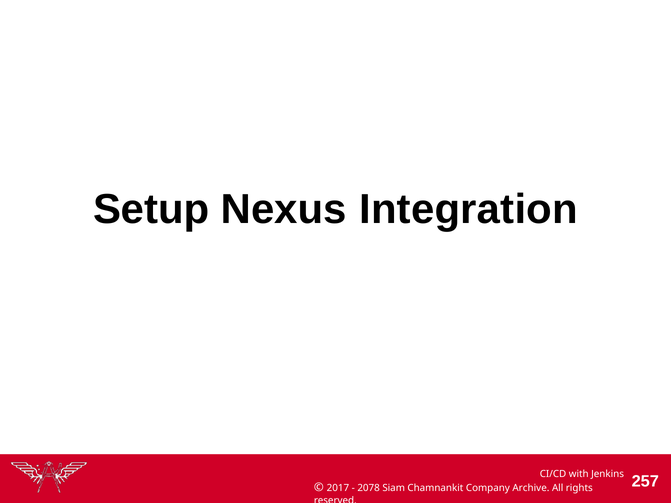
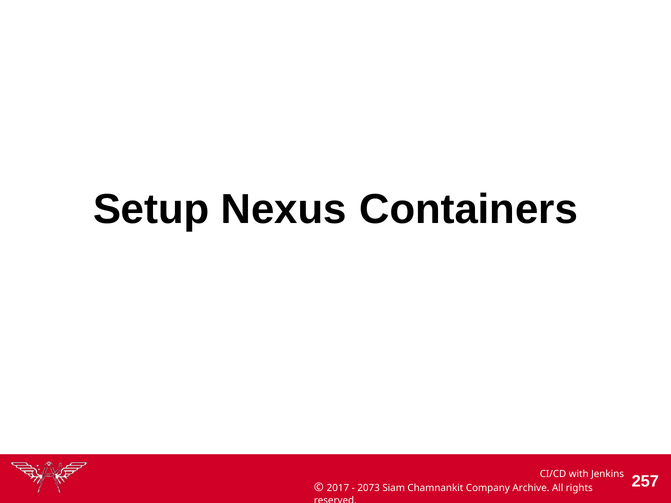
Integration: Integration -> Containers
2078: 2078 -> 2073
